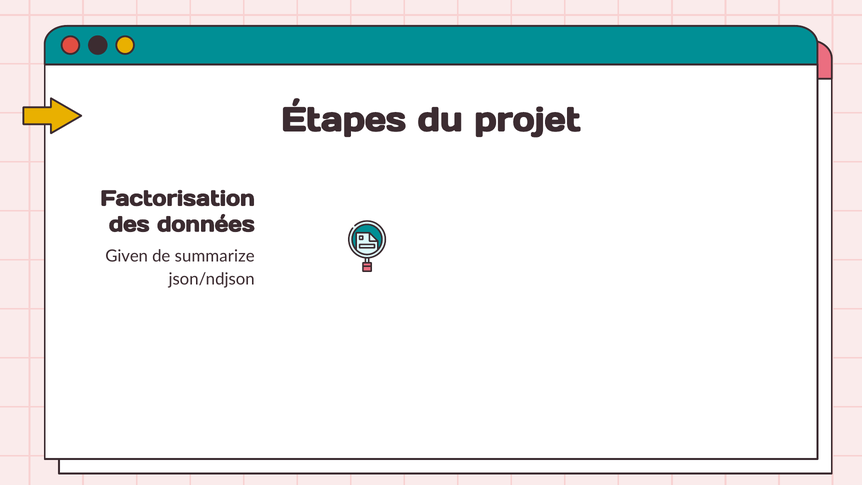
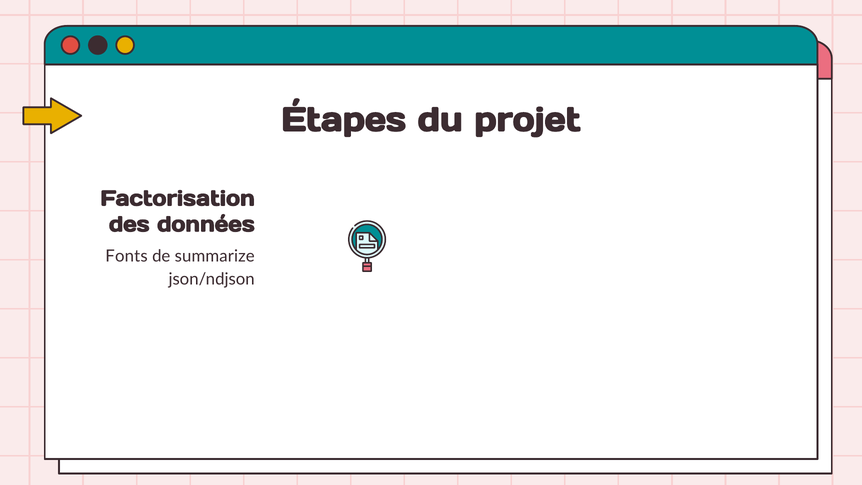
Given: Given -> Fonts
